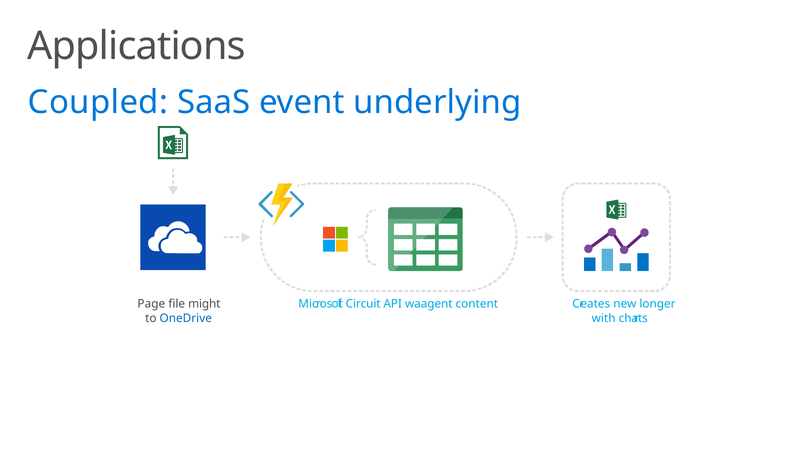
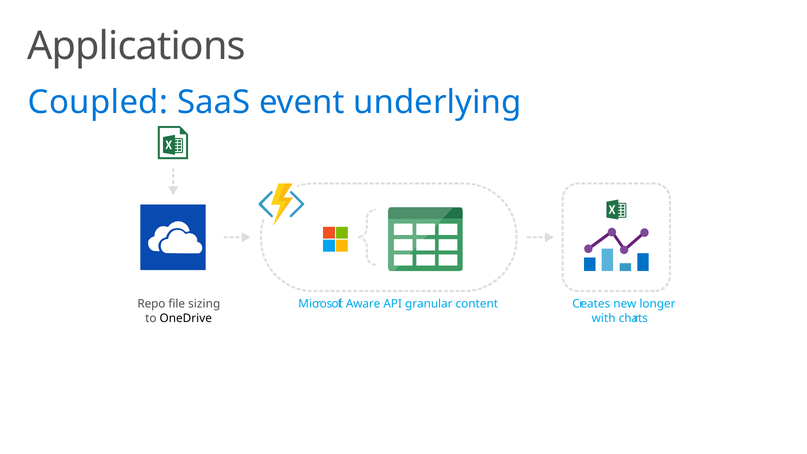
Page: Page -> Repo
might: might -> sizing
Circuit: Circuit -> Aware
waagent: waagent -> granular
OneDrive colour: blue -> black
